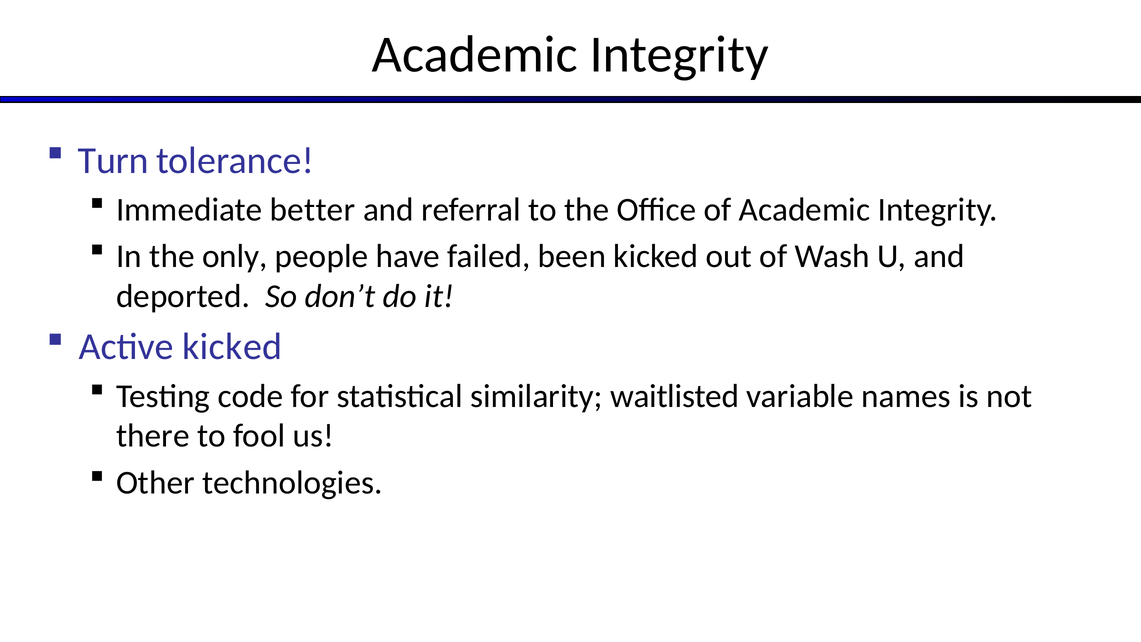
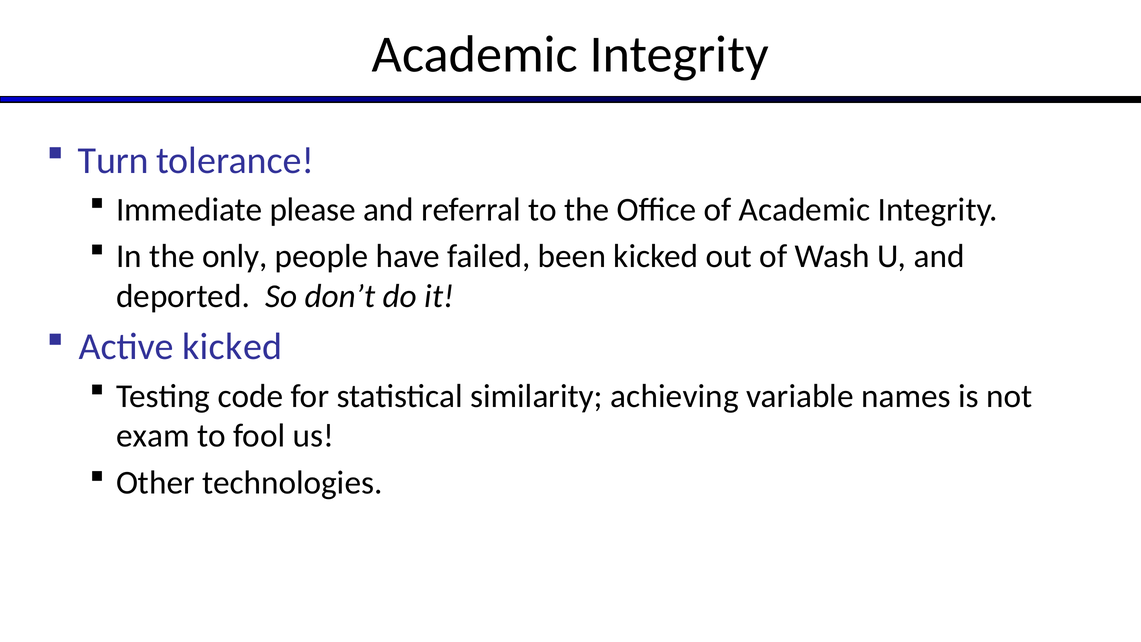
better: better -> please
waitlisted: waitlisted -> achieving
there: there -> exam
